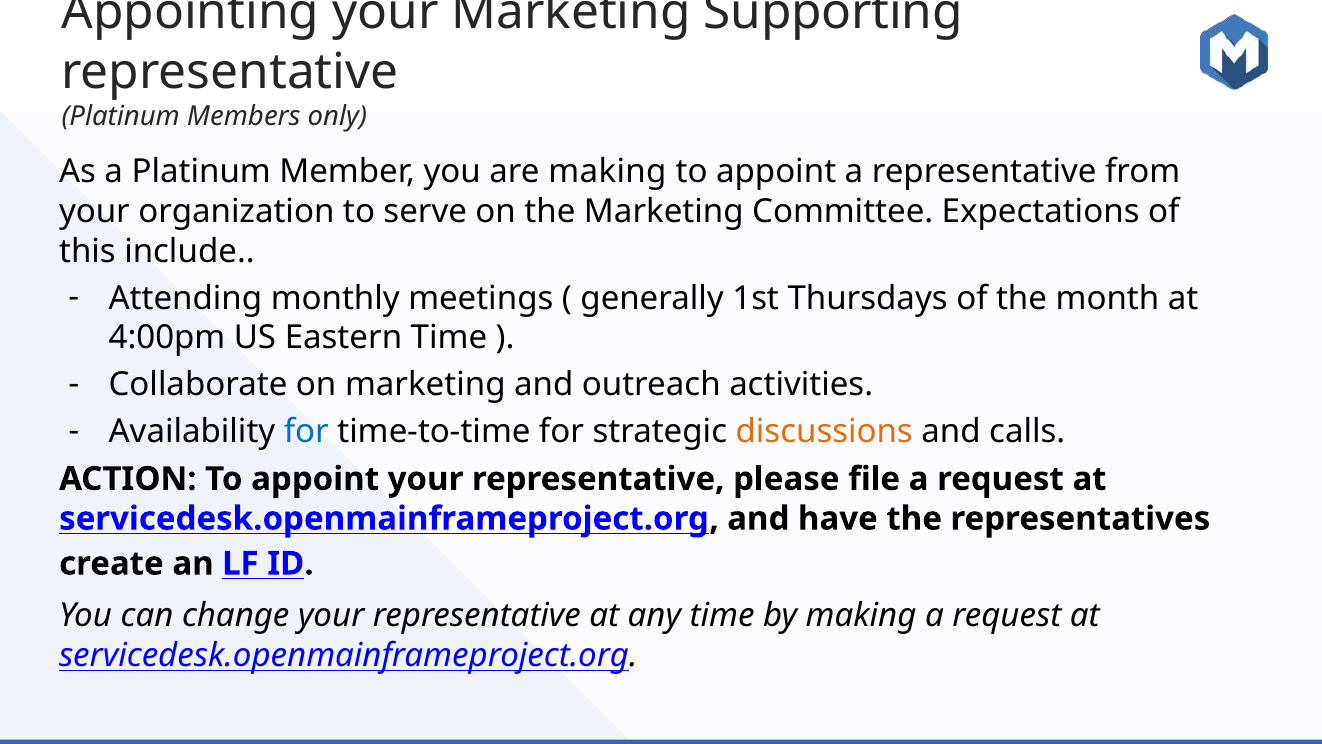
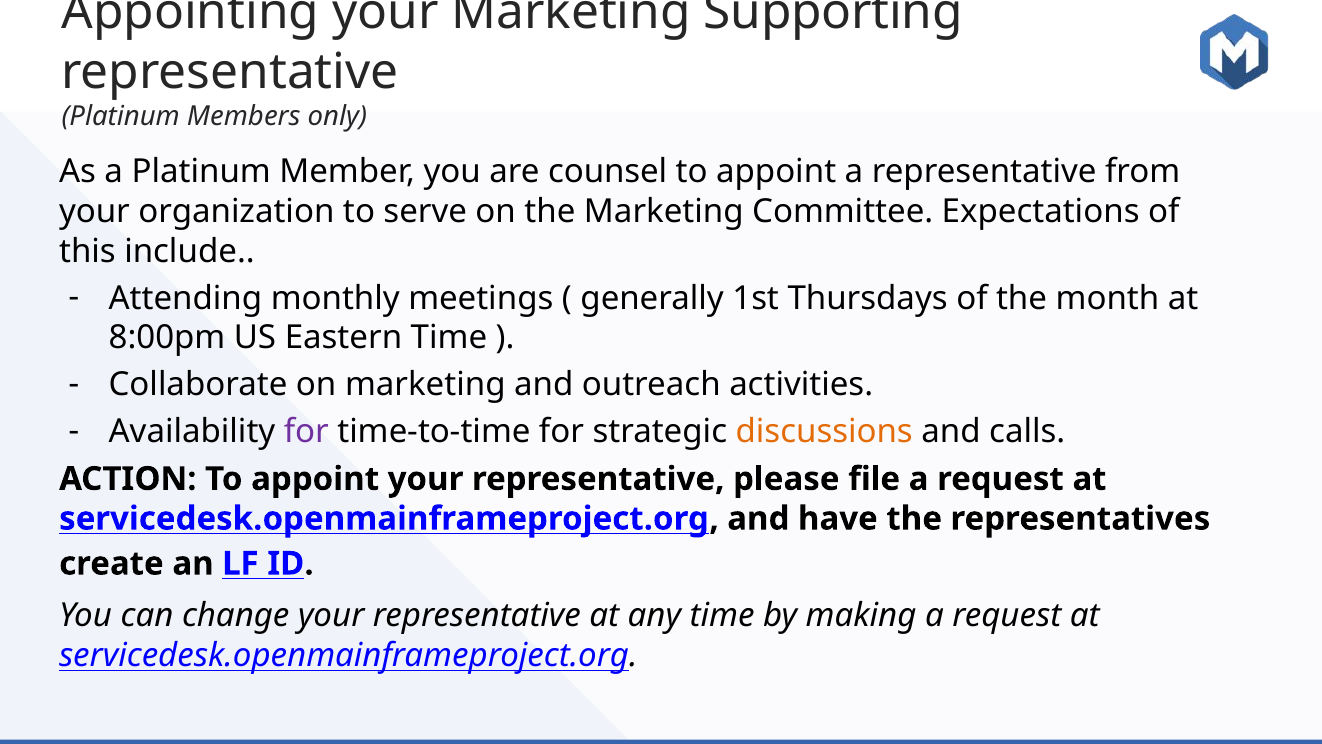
are making: making -> counsel
4:00pm: 4:00pm -> 8:00pm
for at (306, 432) colour: blue -> purple
